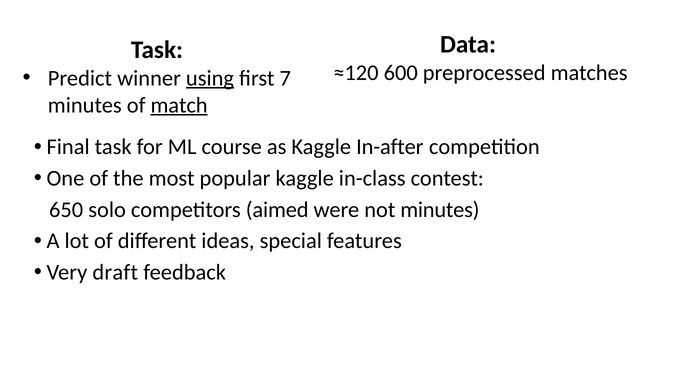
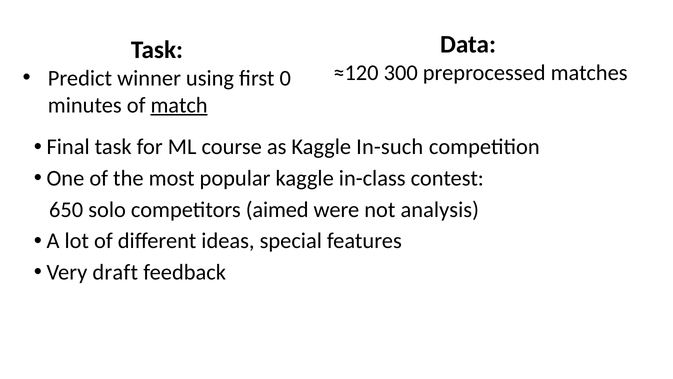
600: 600 -> 300
using underline: present -> none
7: 7 -> 0
In-after: In-after -> In-such
not minutes: minutes -> analysis
